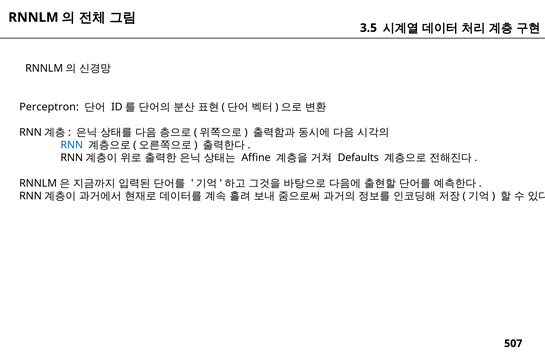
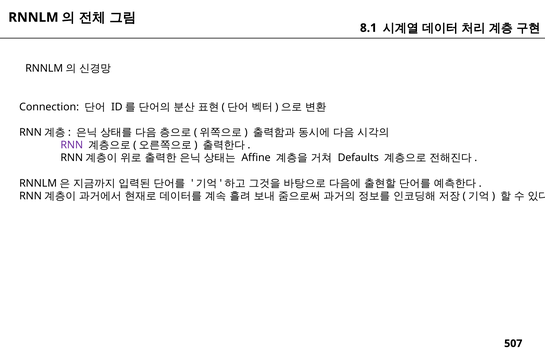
3.5: 3.5 -> 8.1
Perceptron: Perceptron -> Connection
RNN colour: blue -> purple
